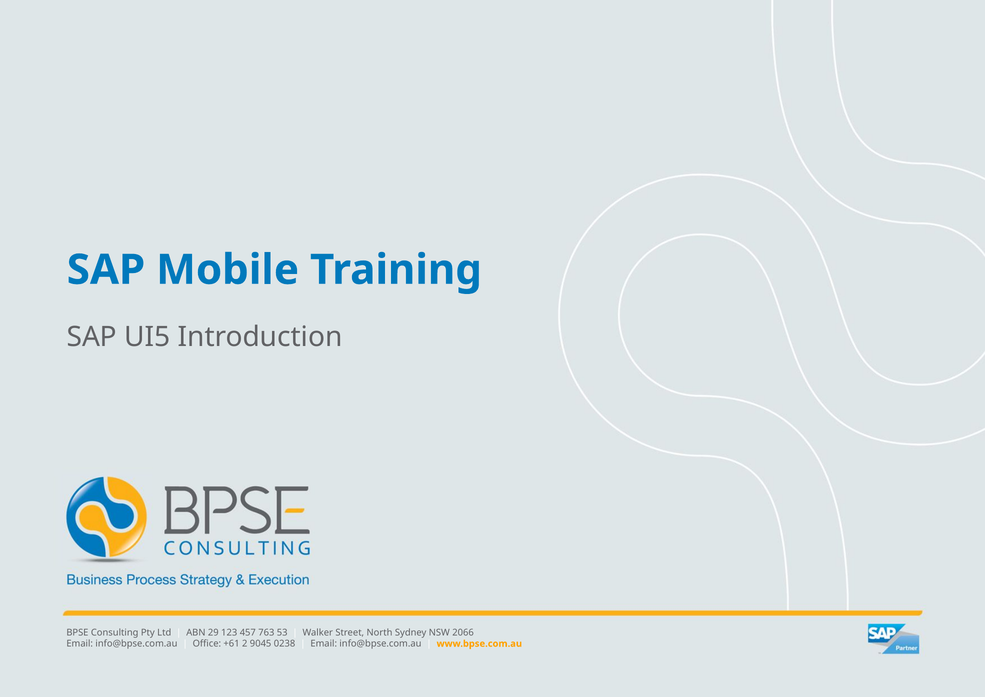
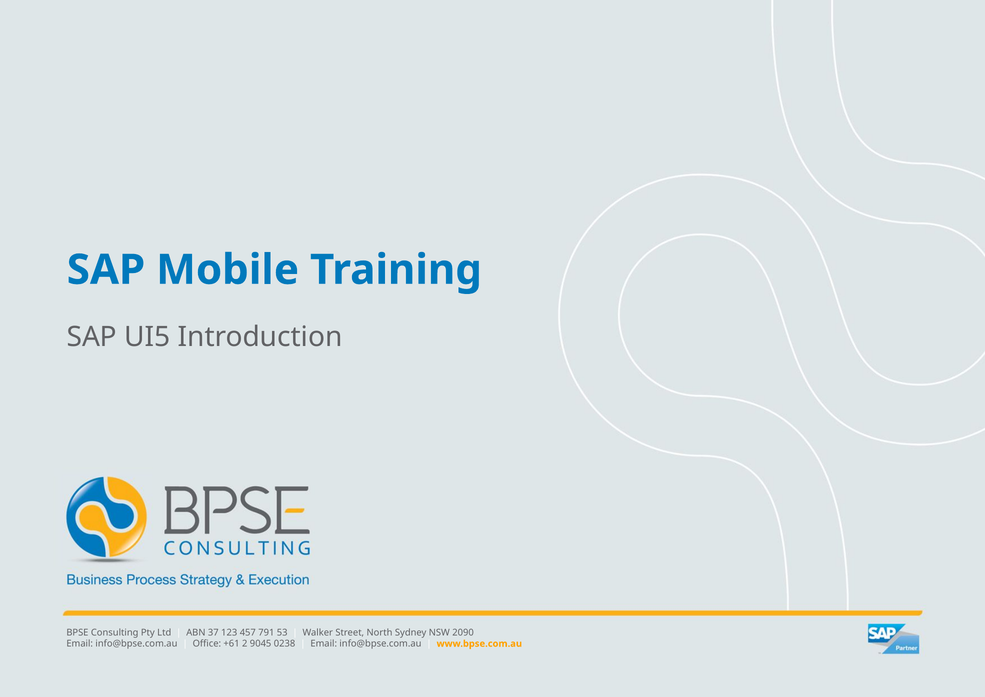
29: 29 -> 37
763: 763 -> 791
2066: 2066 -> 2090
